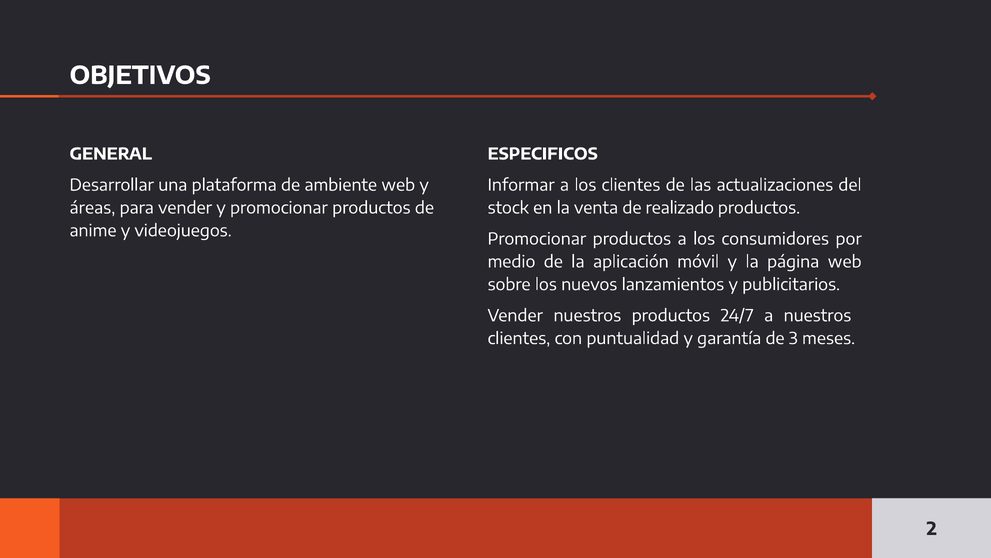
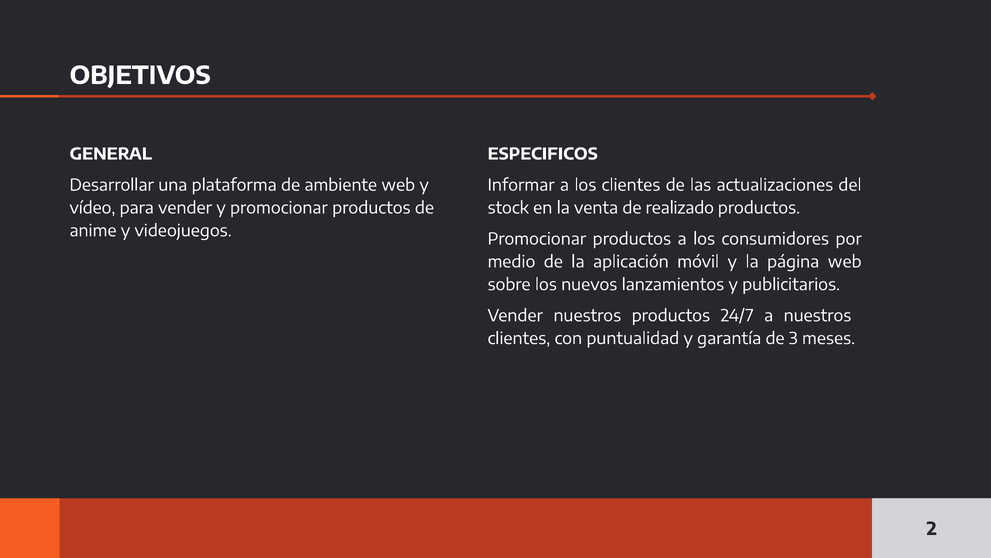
áreas: áreas -> vídeo
